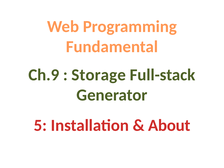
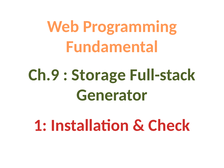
5: 5 -> 1
About: About -> Check
